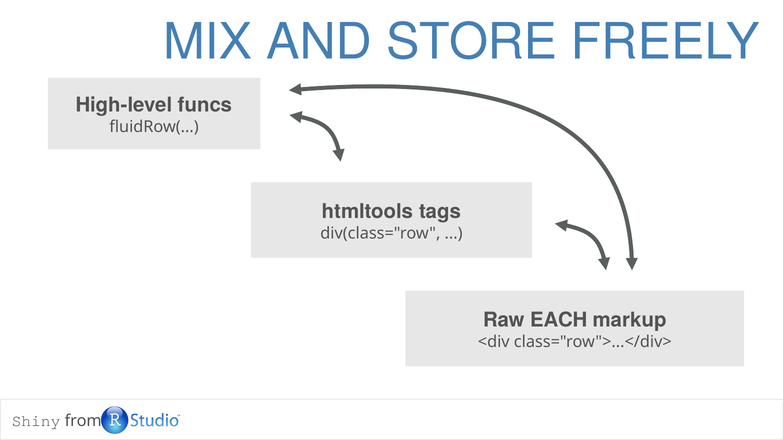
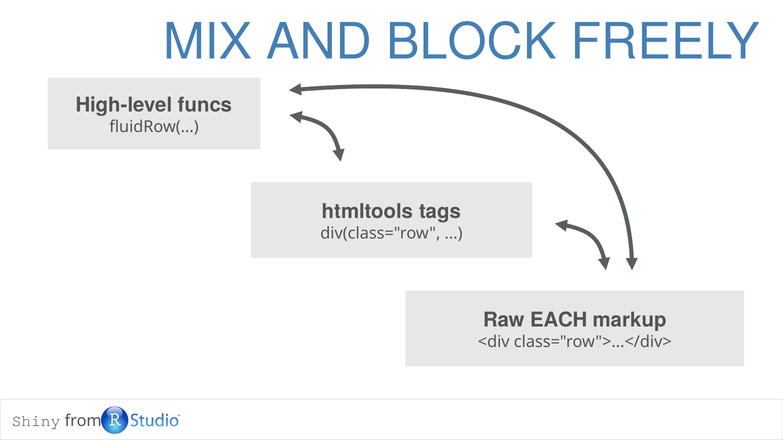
STORE: STORE -> BLOCK
